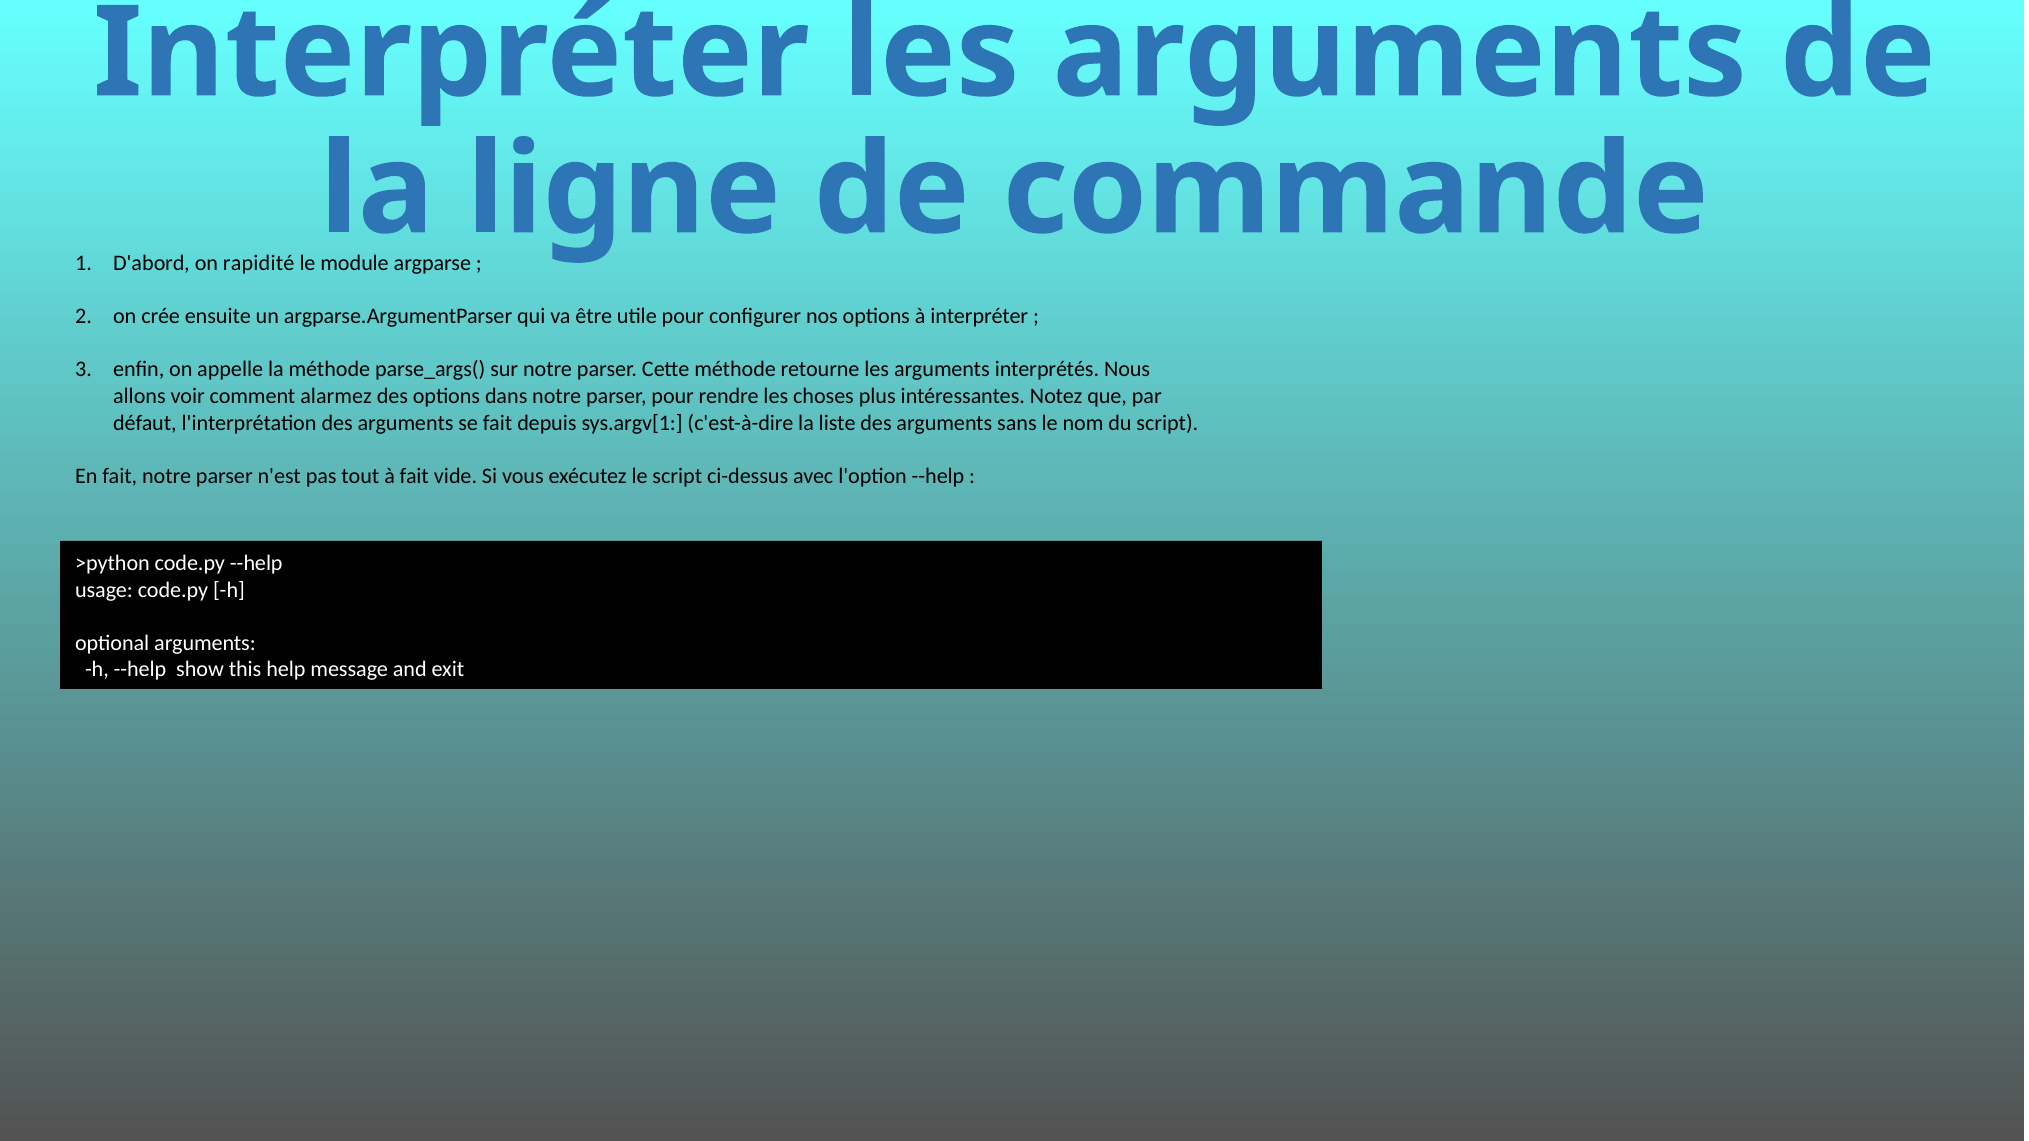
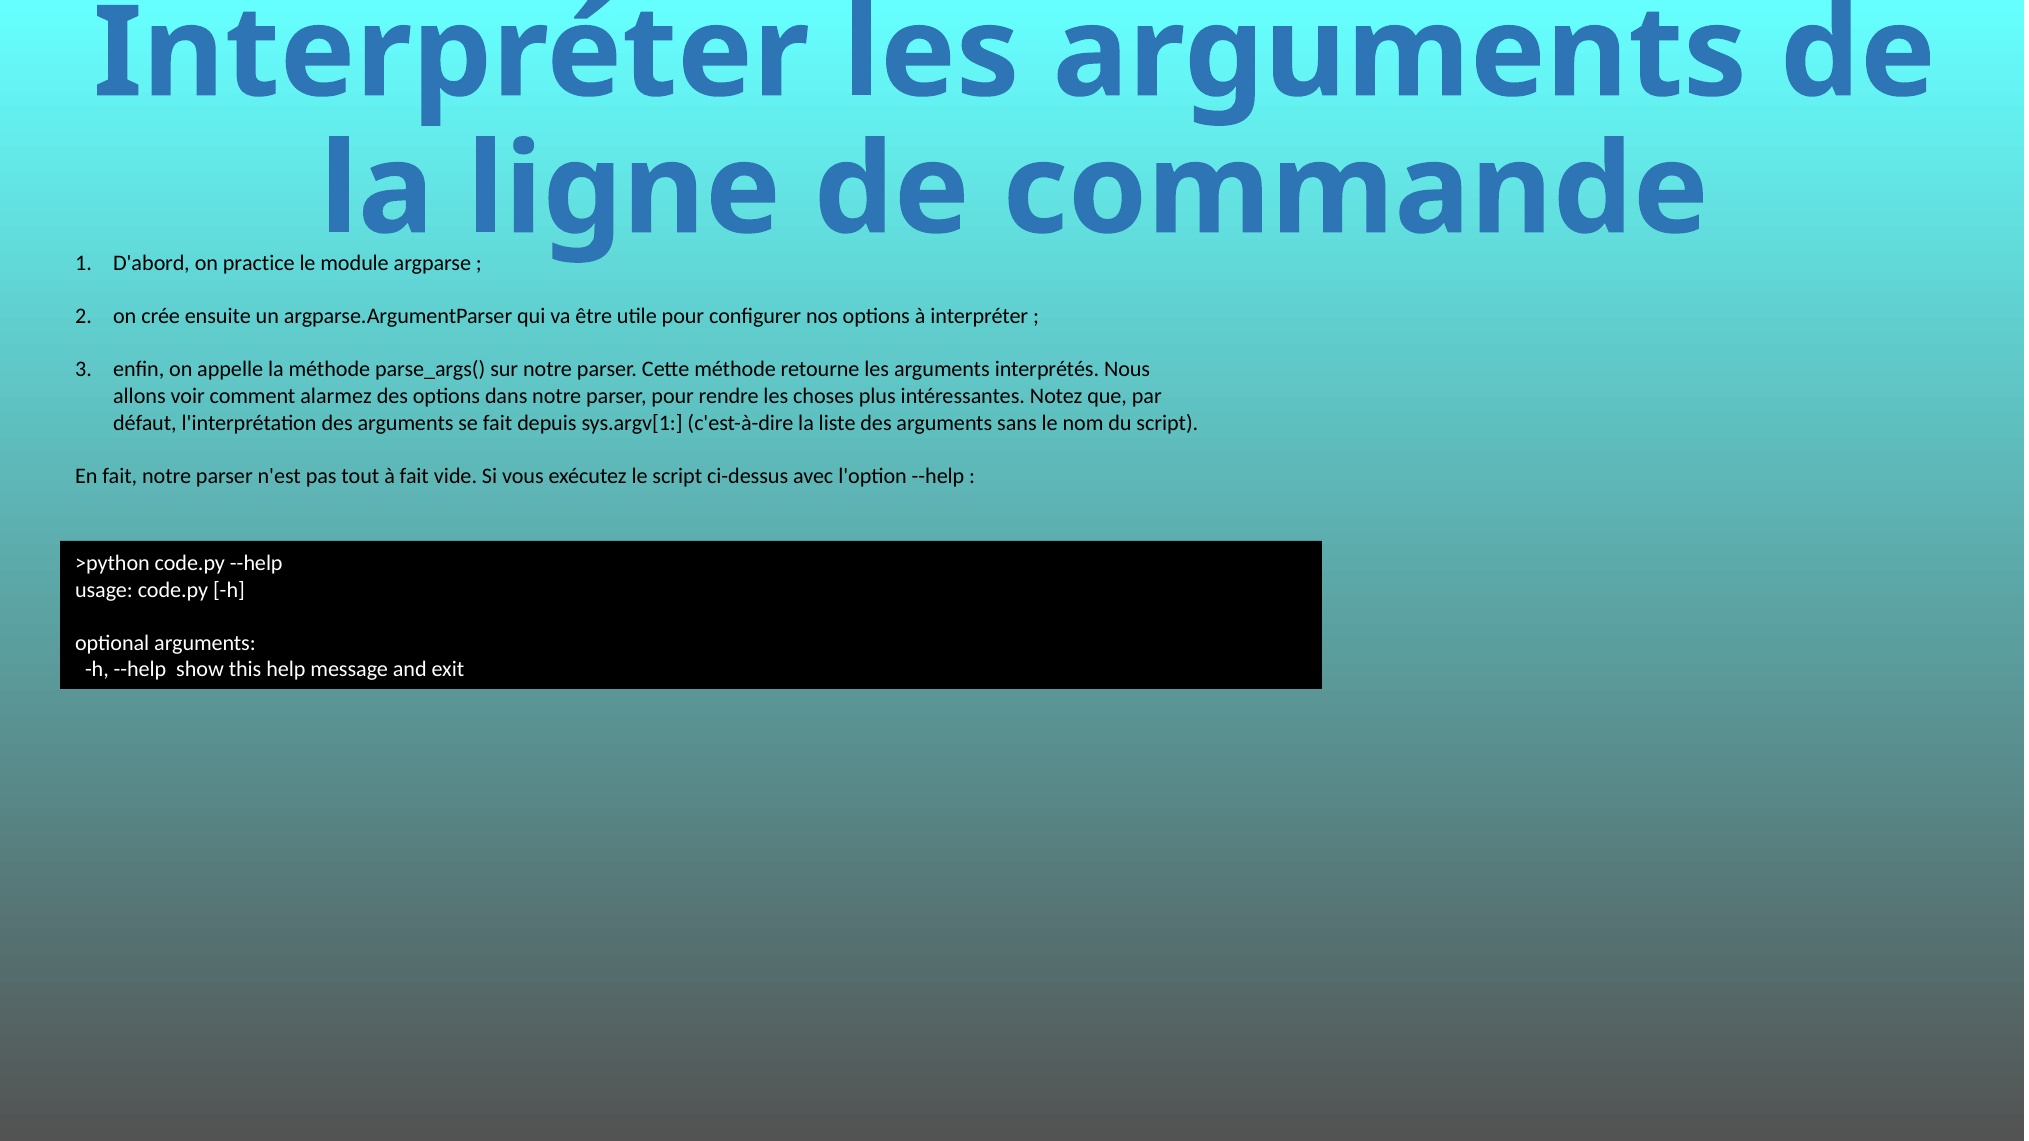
rapidité: rapidité -> practice
